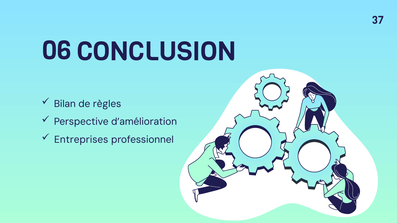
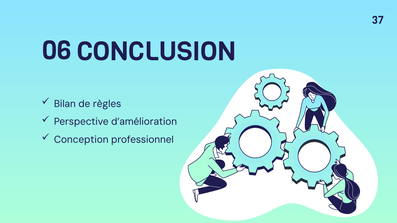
Entreprises: Entreprises -> Conception
